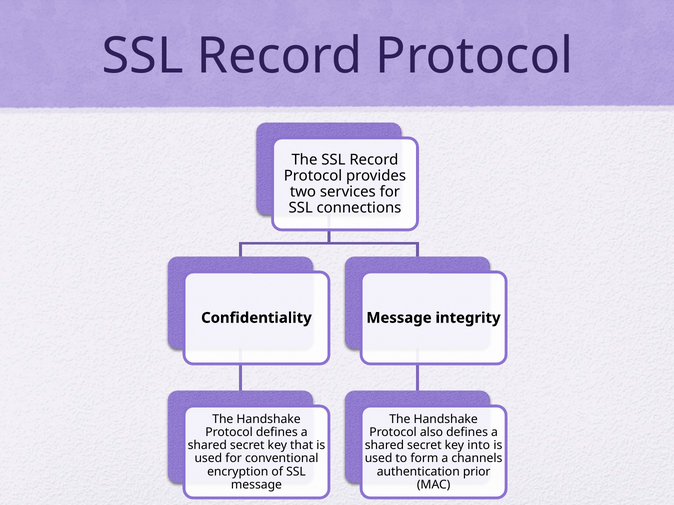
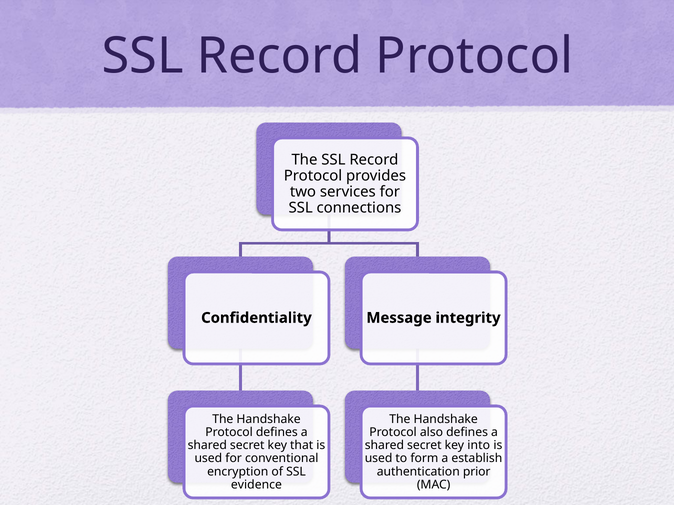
channels: channels -> establish
message at (256, 485): message -> evidence
